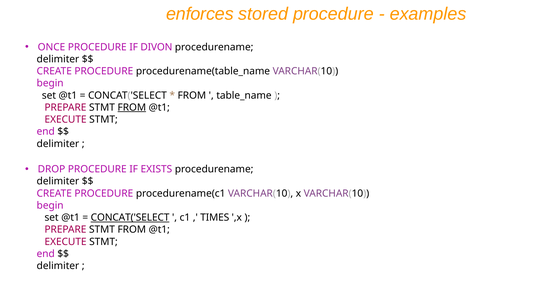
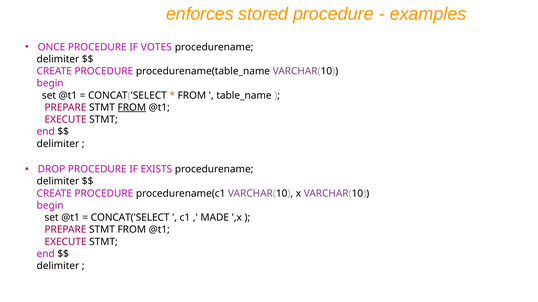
DIVON: DIVON -> VOTES
CONCAT('SELECT at (130, 218) underline: present -> none
TIMES: TIMES -> MADE
